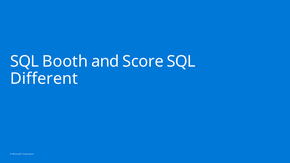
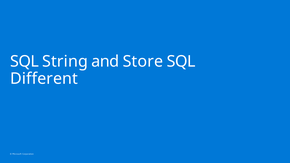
Booth: Booth -> String
Score: Score -> Store
